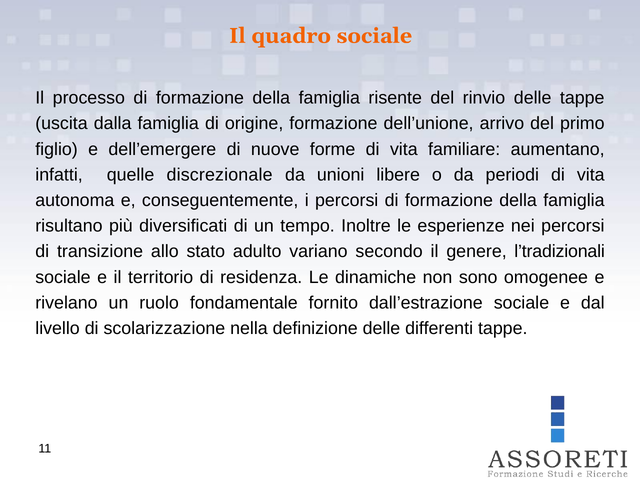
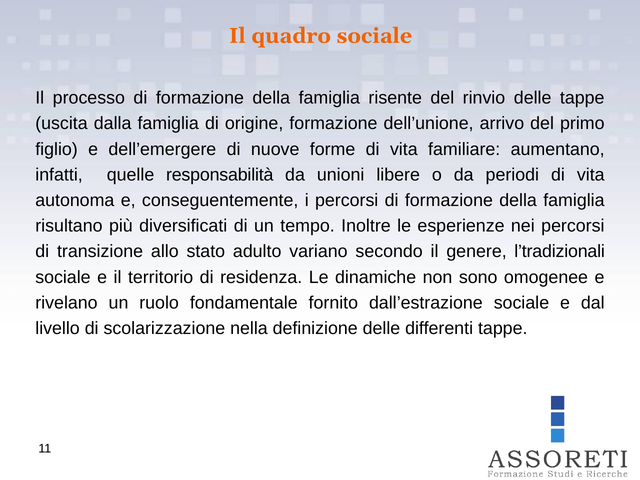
discrezionale: discrezionale -> responsabilità
